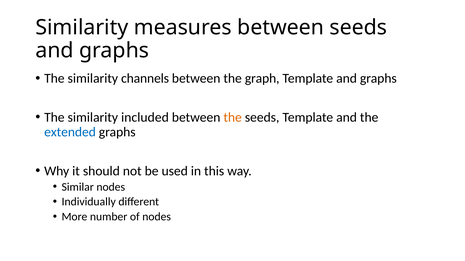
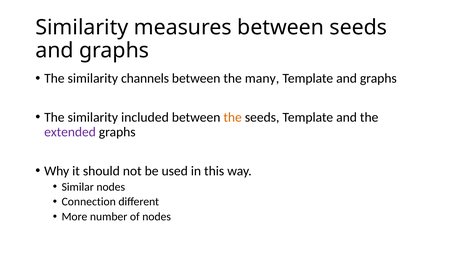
graph: graph -> many
extended colour: blue -> purple
Individually: Individually -> Connection
